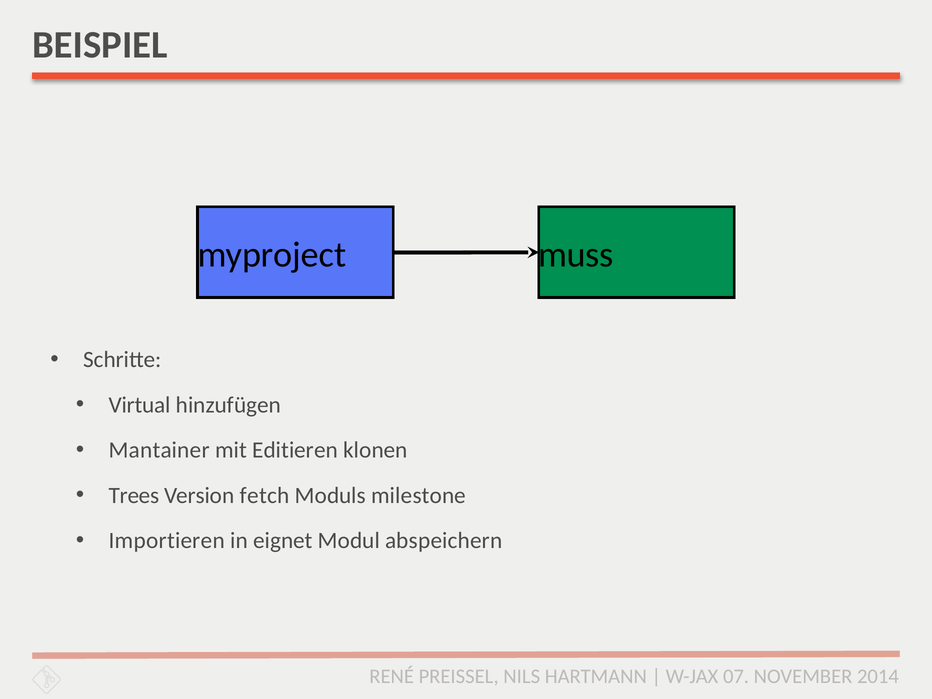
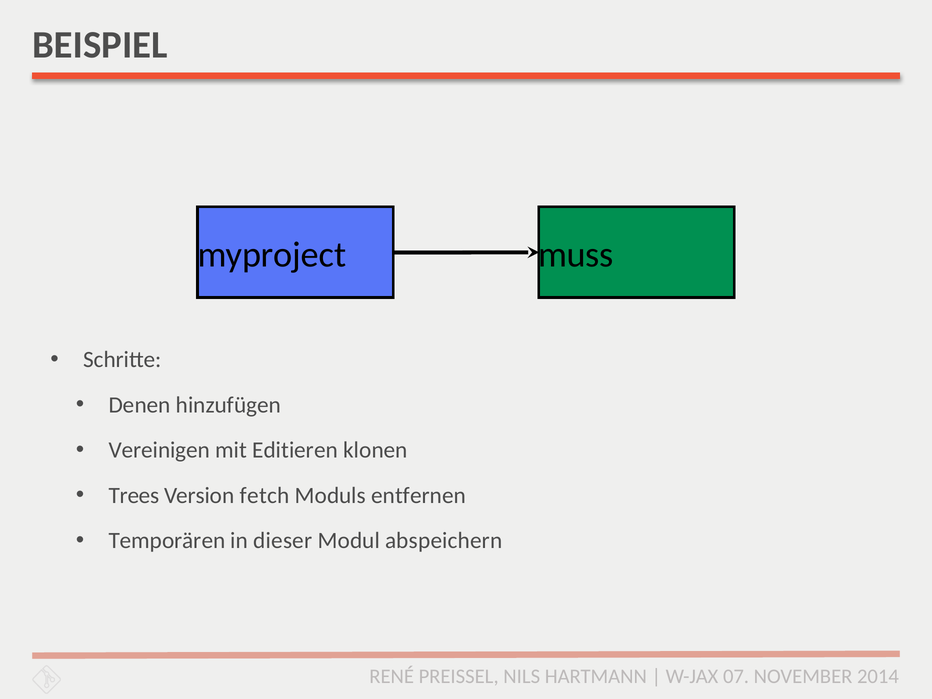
Virtual: Virtual -> Denen
Mantainer: Mantainer -> Vereinigen
milestone: milestone -> entfernen
Importieren: Importieren -> Temporären
eignet: eignet -> dieser
